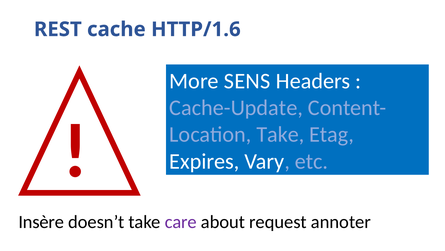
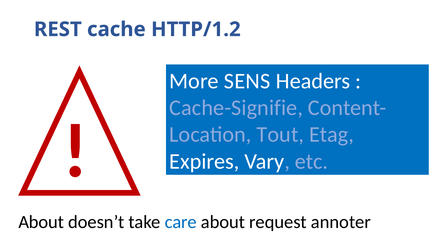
HTTP/1.6: HTTP/1.6 -> HTTP/1.2
Cache-Update: Cache-Update -> Cache-Signifie
Take at (280, 134): Take -> Tout
Insère at (41, 222): Insère -> About
care colour: purple -> blue
